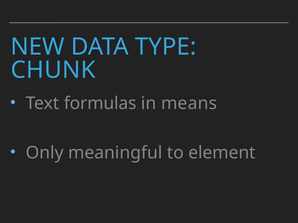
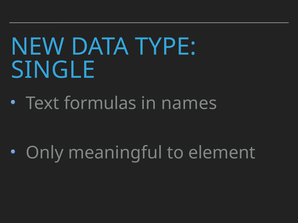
CHUNK: CHUNK -> SINGLE
means: means -> names
